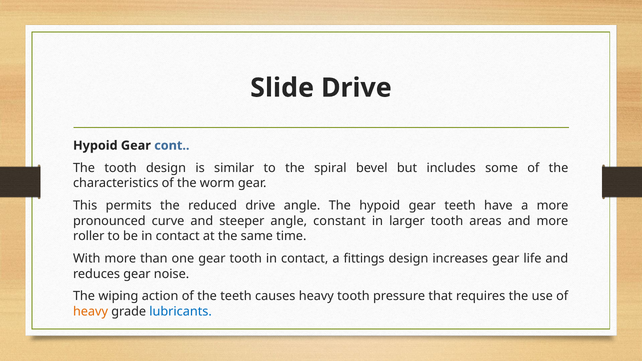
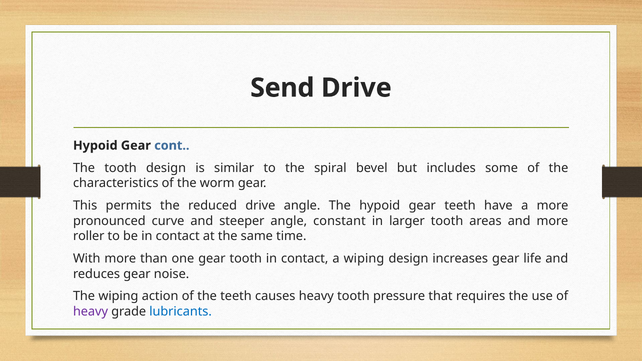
Slide: Slide -> Send
a fittings: fittings -> wiping
heavy at (91, 312) colour: orange -> purple
